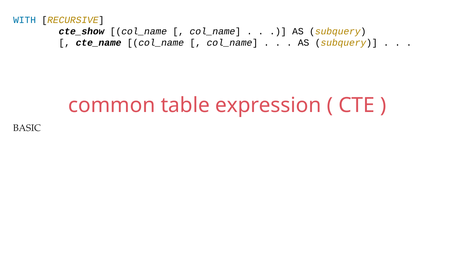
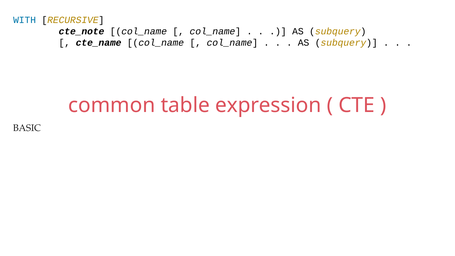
cte_show: cte_show -> cte_note
